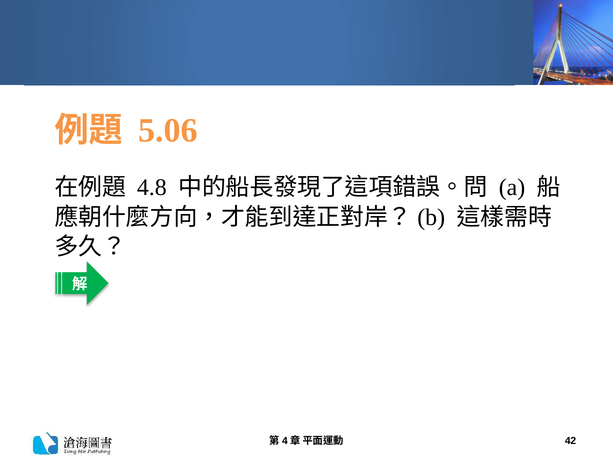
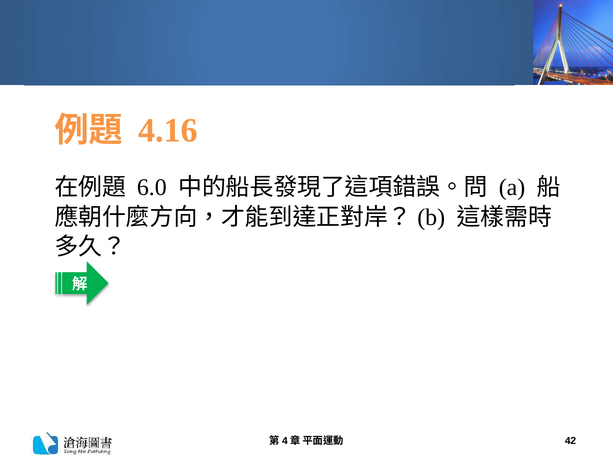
5.06: 5.06 -> 4.16
4.8: 4.8 -> 6.0
